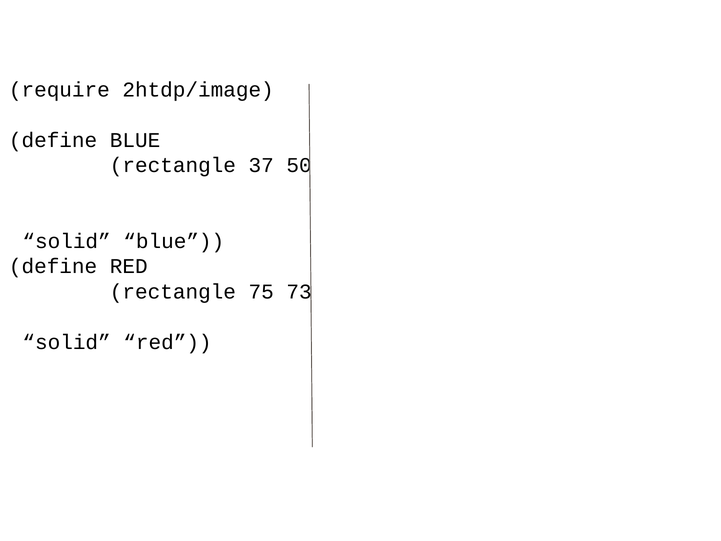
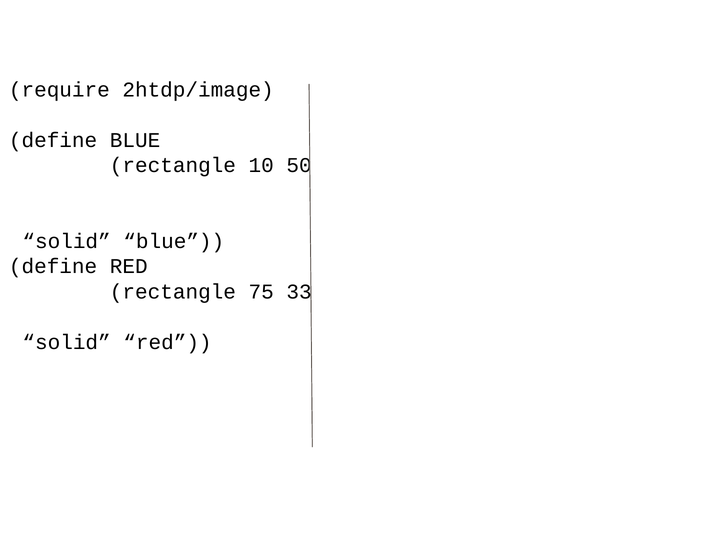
37: 37 -> 10
73: 73 -> 33
